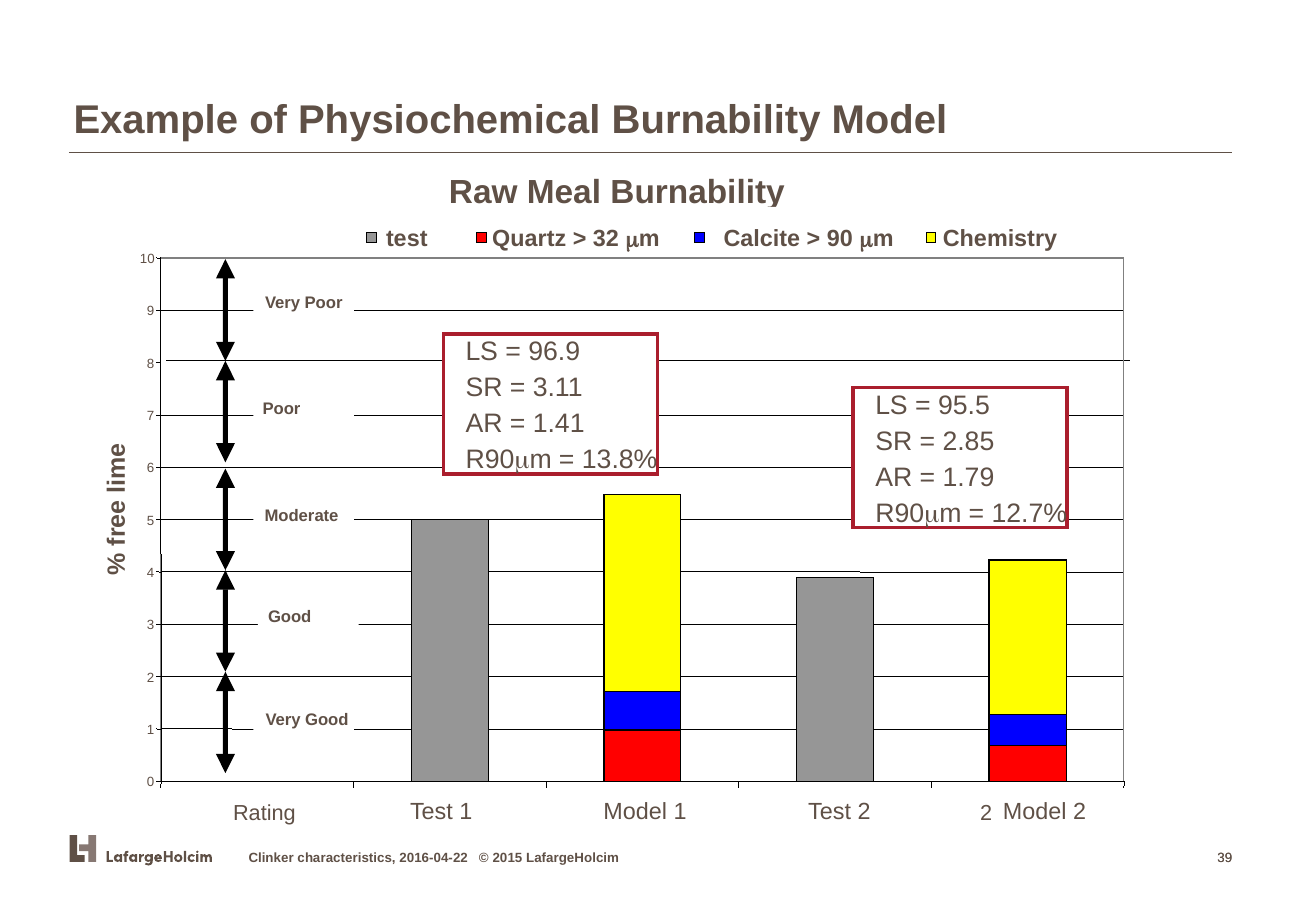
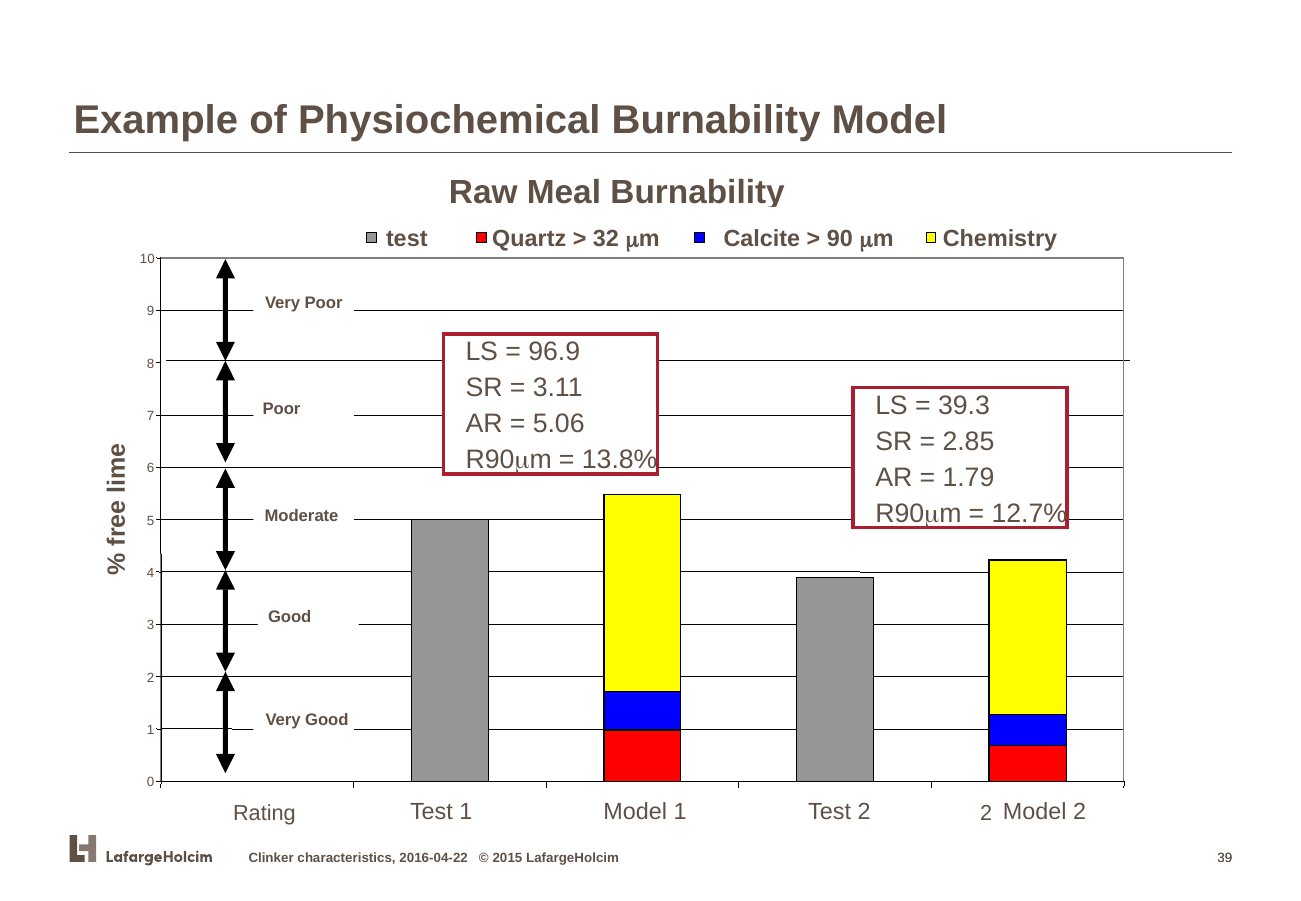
95.5: 95.5 -> 39.3
1.41: 1.41 -> 5.06
